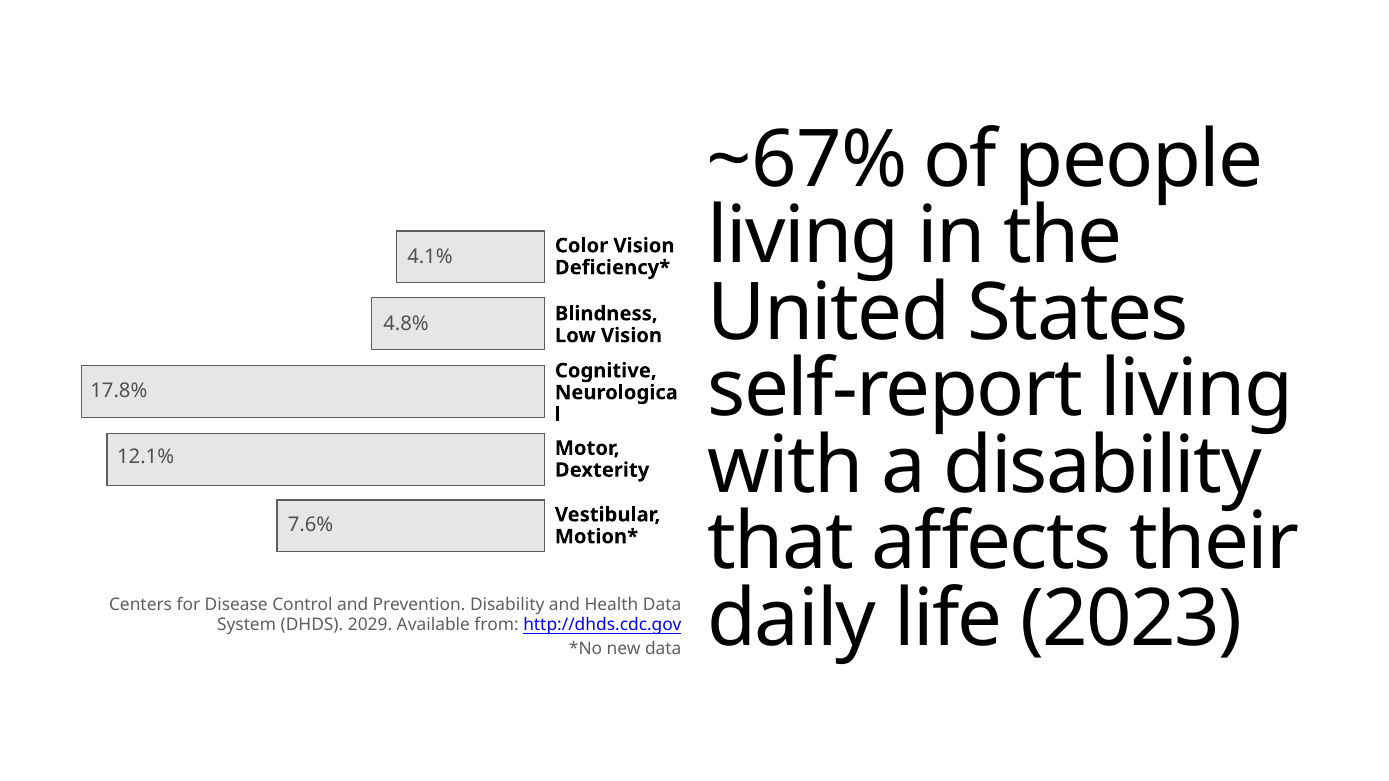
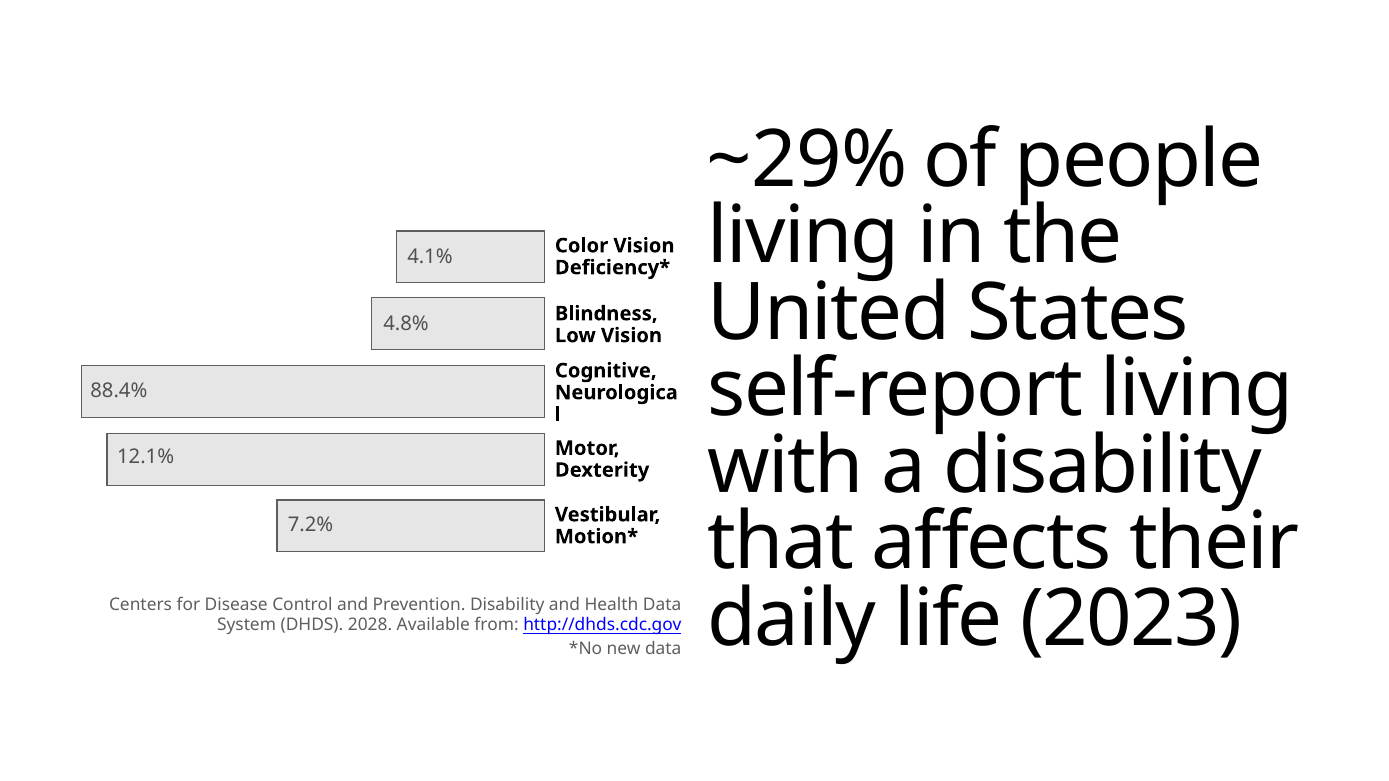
~67%: ~67% -> ~29%
17.8%: 17.8% -> 88.4%
7.6%: 7.6% -> 7.2%
2029: 2029 -> 2028
